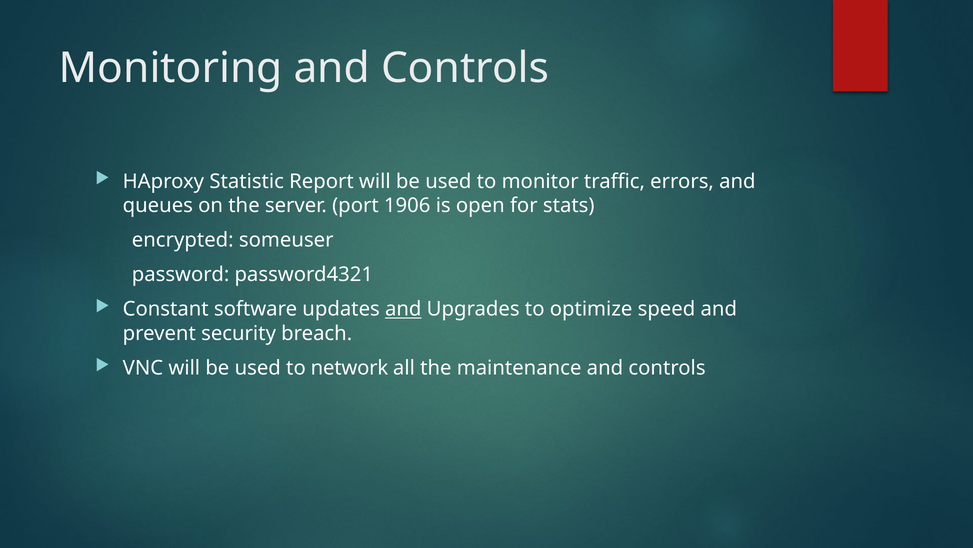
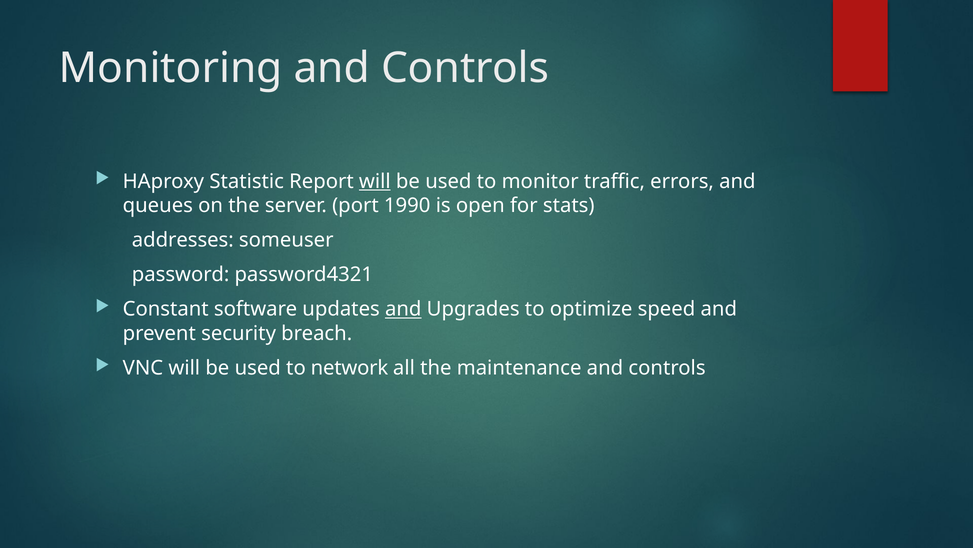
will at (375, 181) underline: none -> present
1906: 1906 -> 1990
encrypted: encrypted -> addresses
